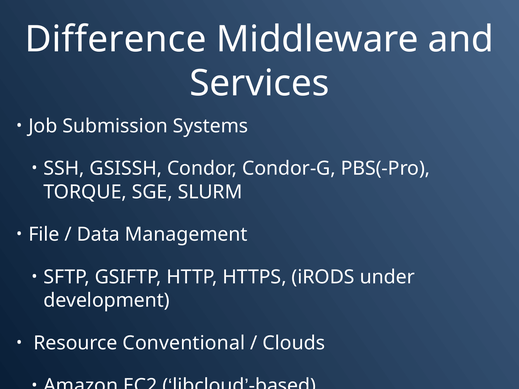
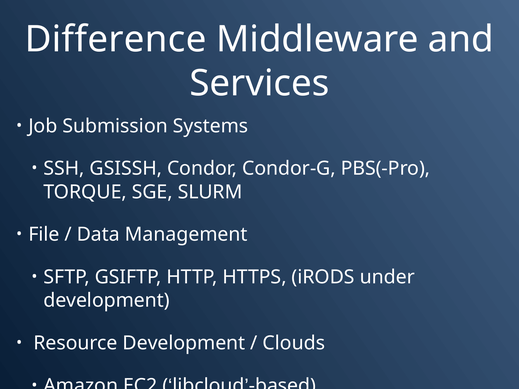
Resource Conventional: Conventional -> Development
